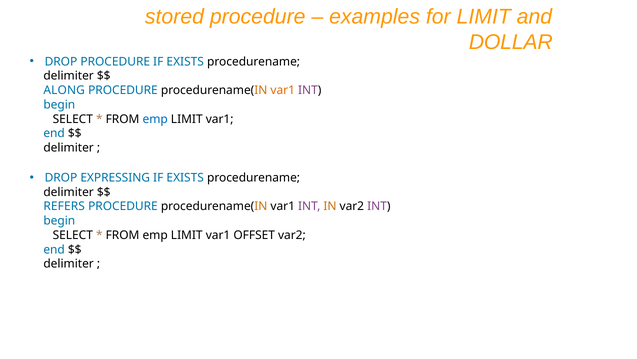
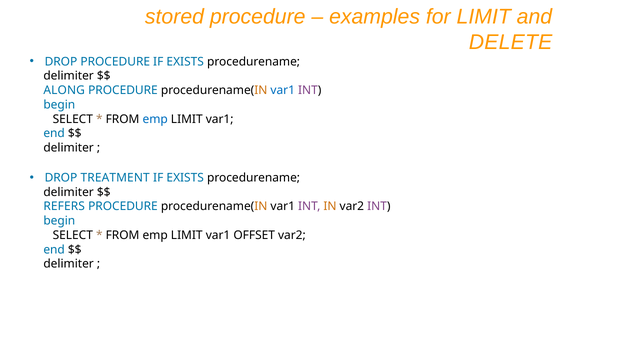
DOLLAR: DOLLAR -> DELETE
var1 at (283, 90) colour: orange -> blue
EXPRESSING: EXPRESSING -> TREATMENT
